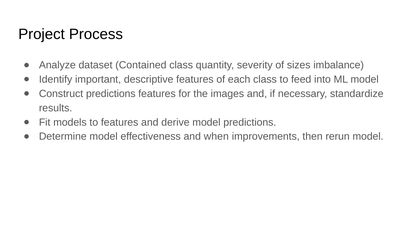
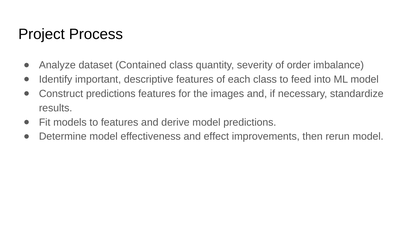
sizes: sizes -> order
when: when -> effect
